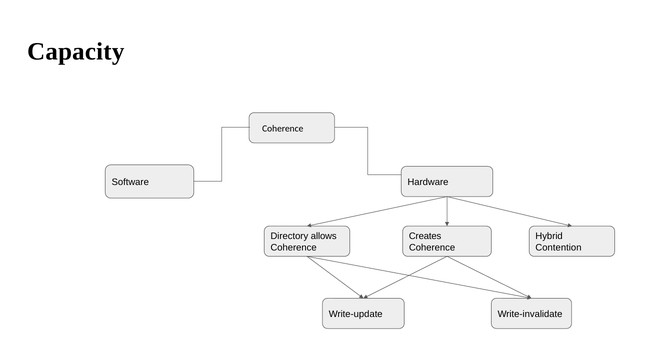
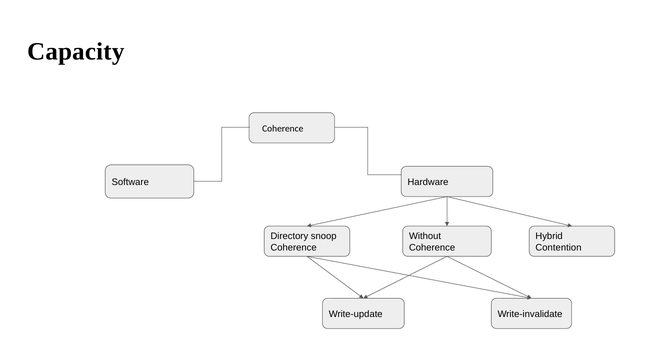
allows: allows -> snoop
Creates: Creates -> Without
